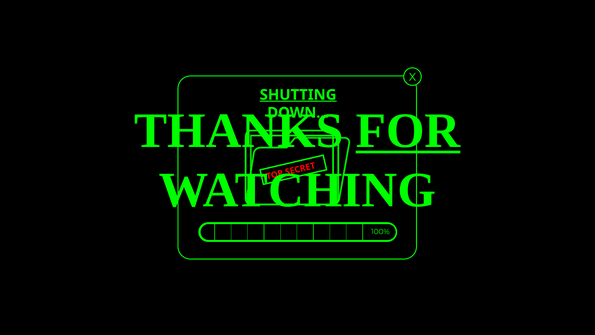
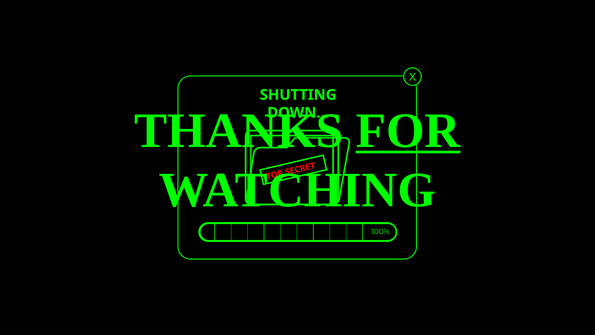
SHUTTING underline: present -> none
